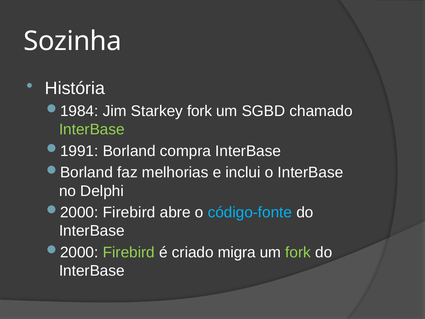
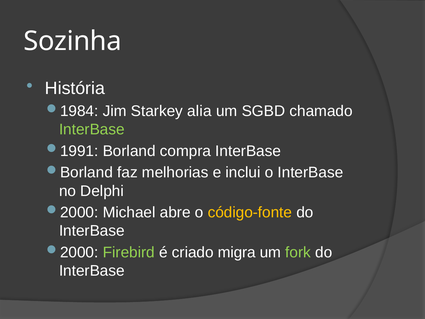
Starkey fork: fork -> alia
Firebird at (129, 212): Firebird -> Michael
código-fonte colour: light blue -> yellow
